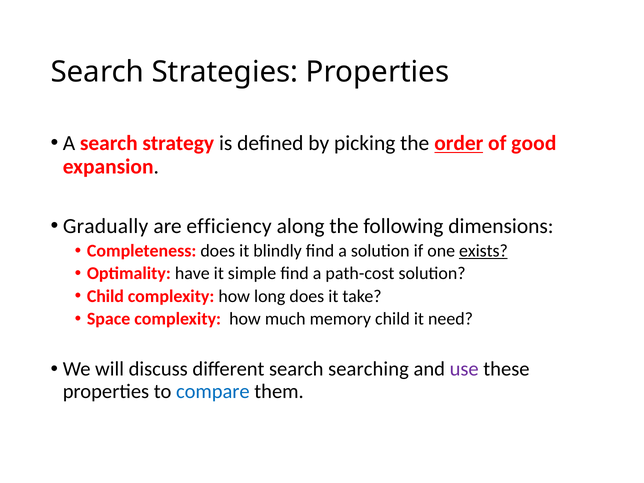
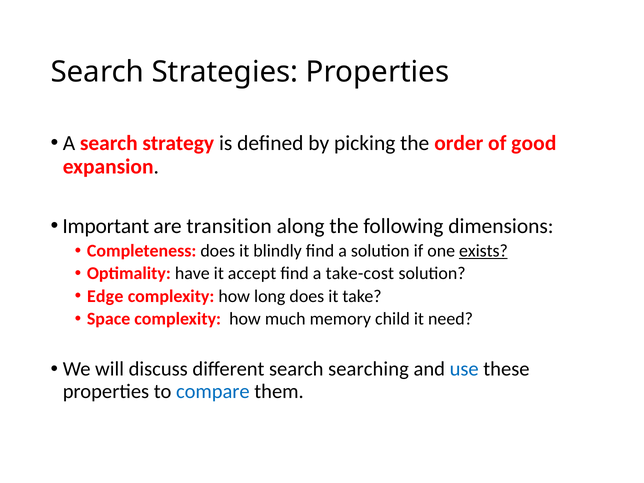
order underline: present -> none
Gradually: Gradually -> Important
efficiency: efficiency -> transition
simple: simple -> accept
path-cost: path-cost -> take-cost
Child at (105, 296): Child -> Edge
use colour: purple -> blue
